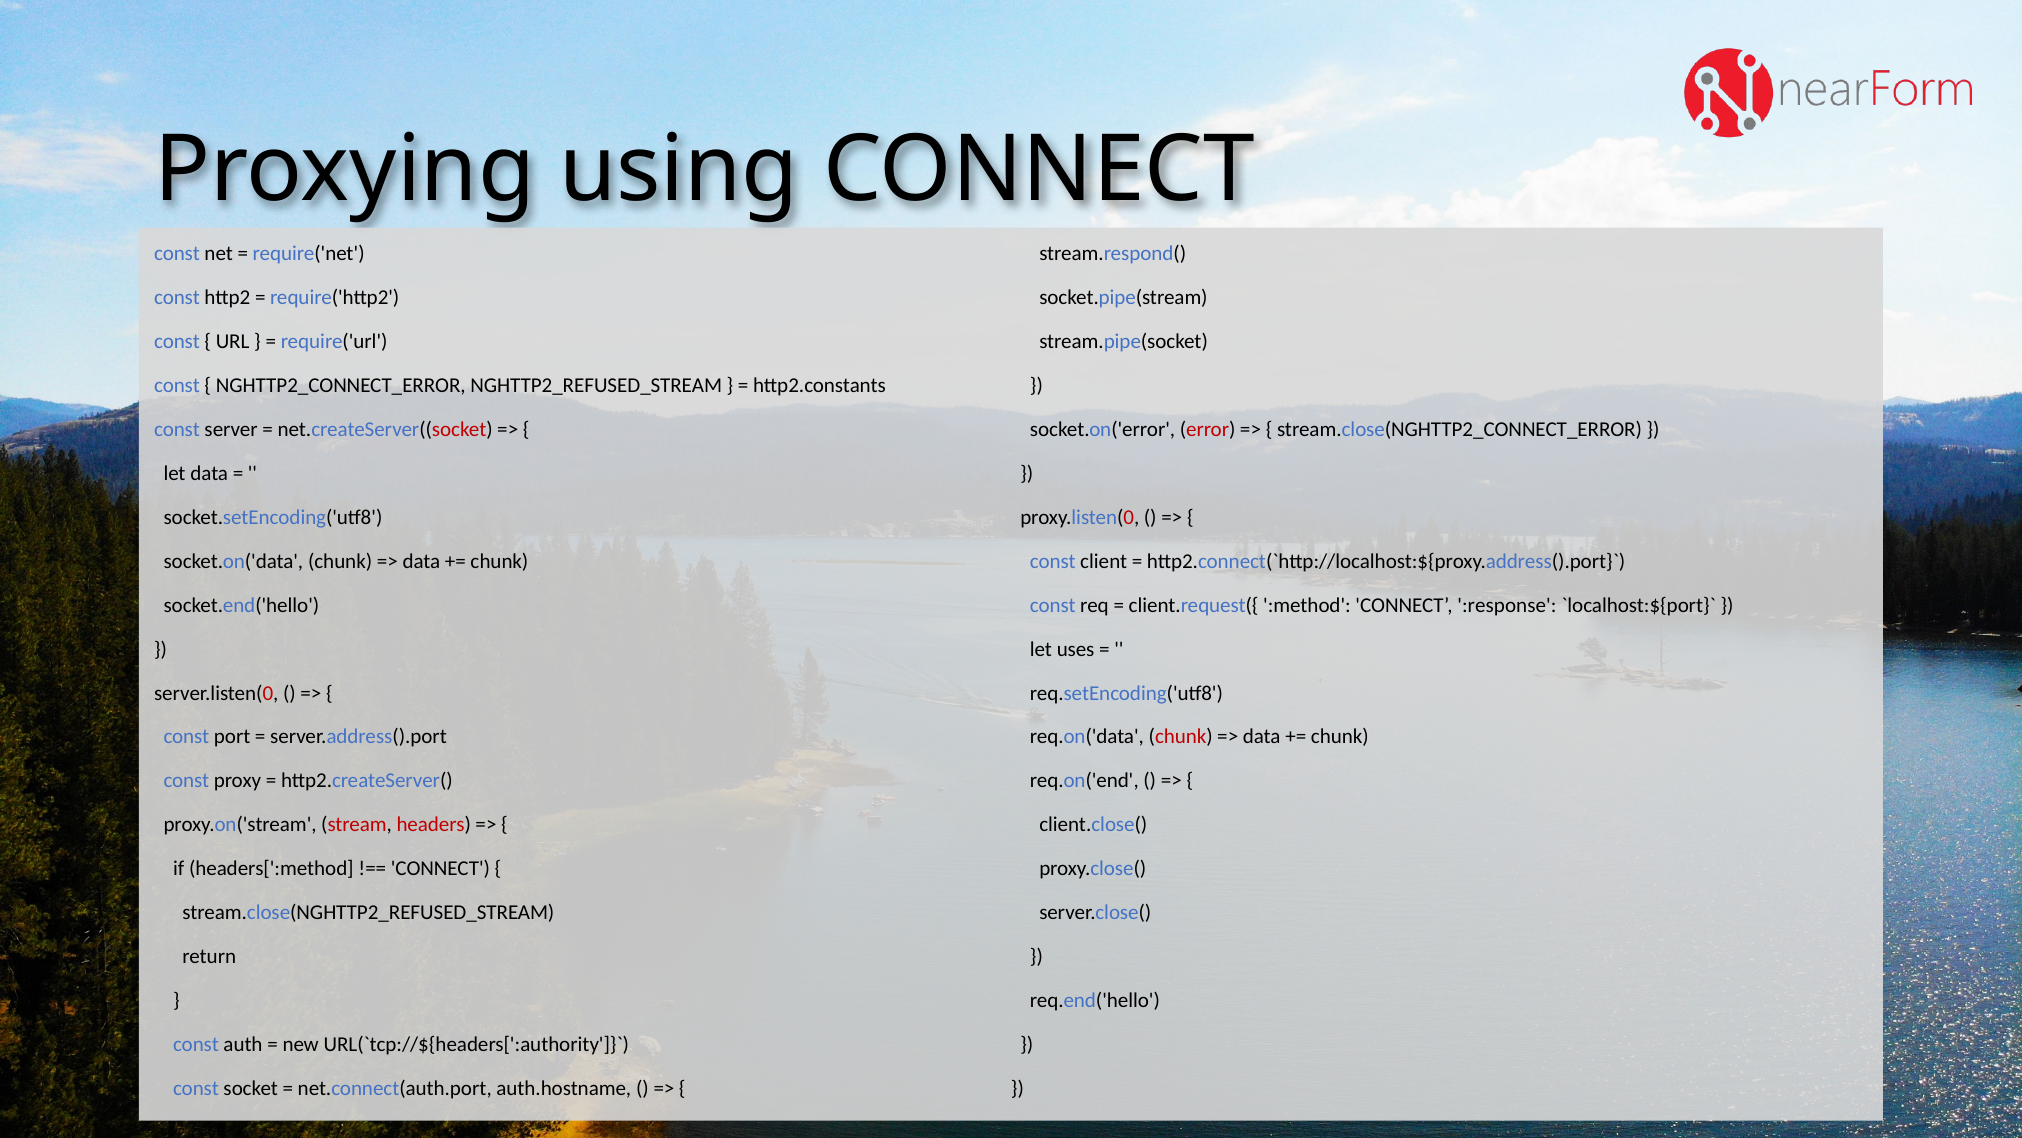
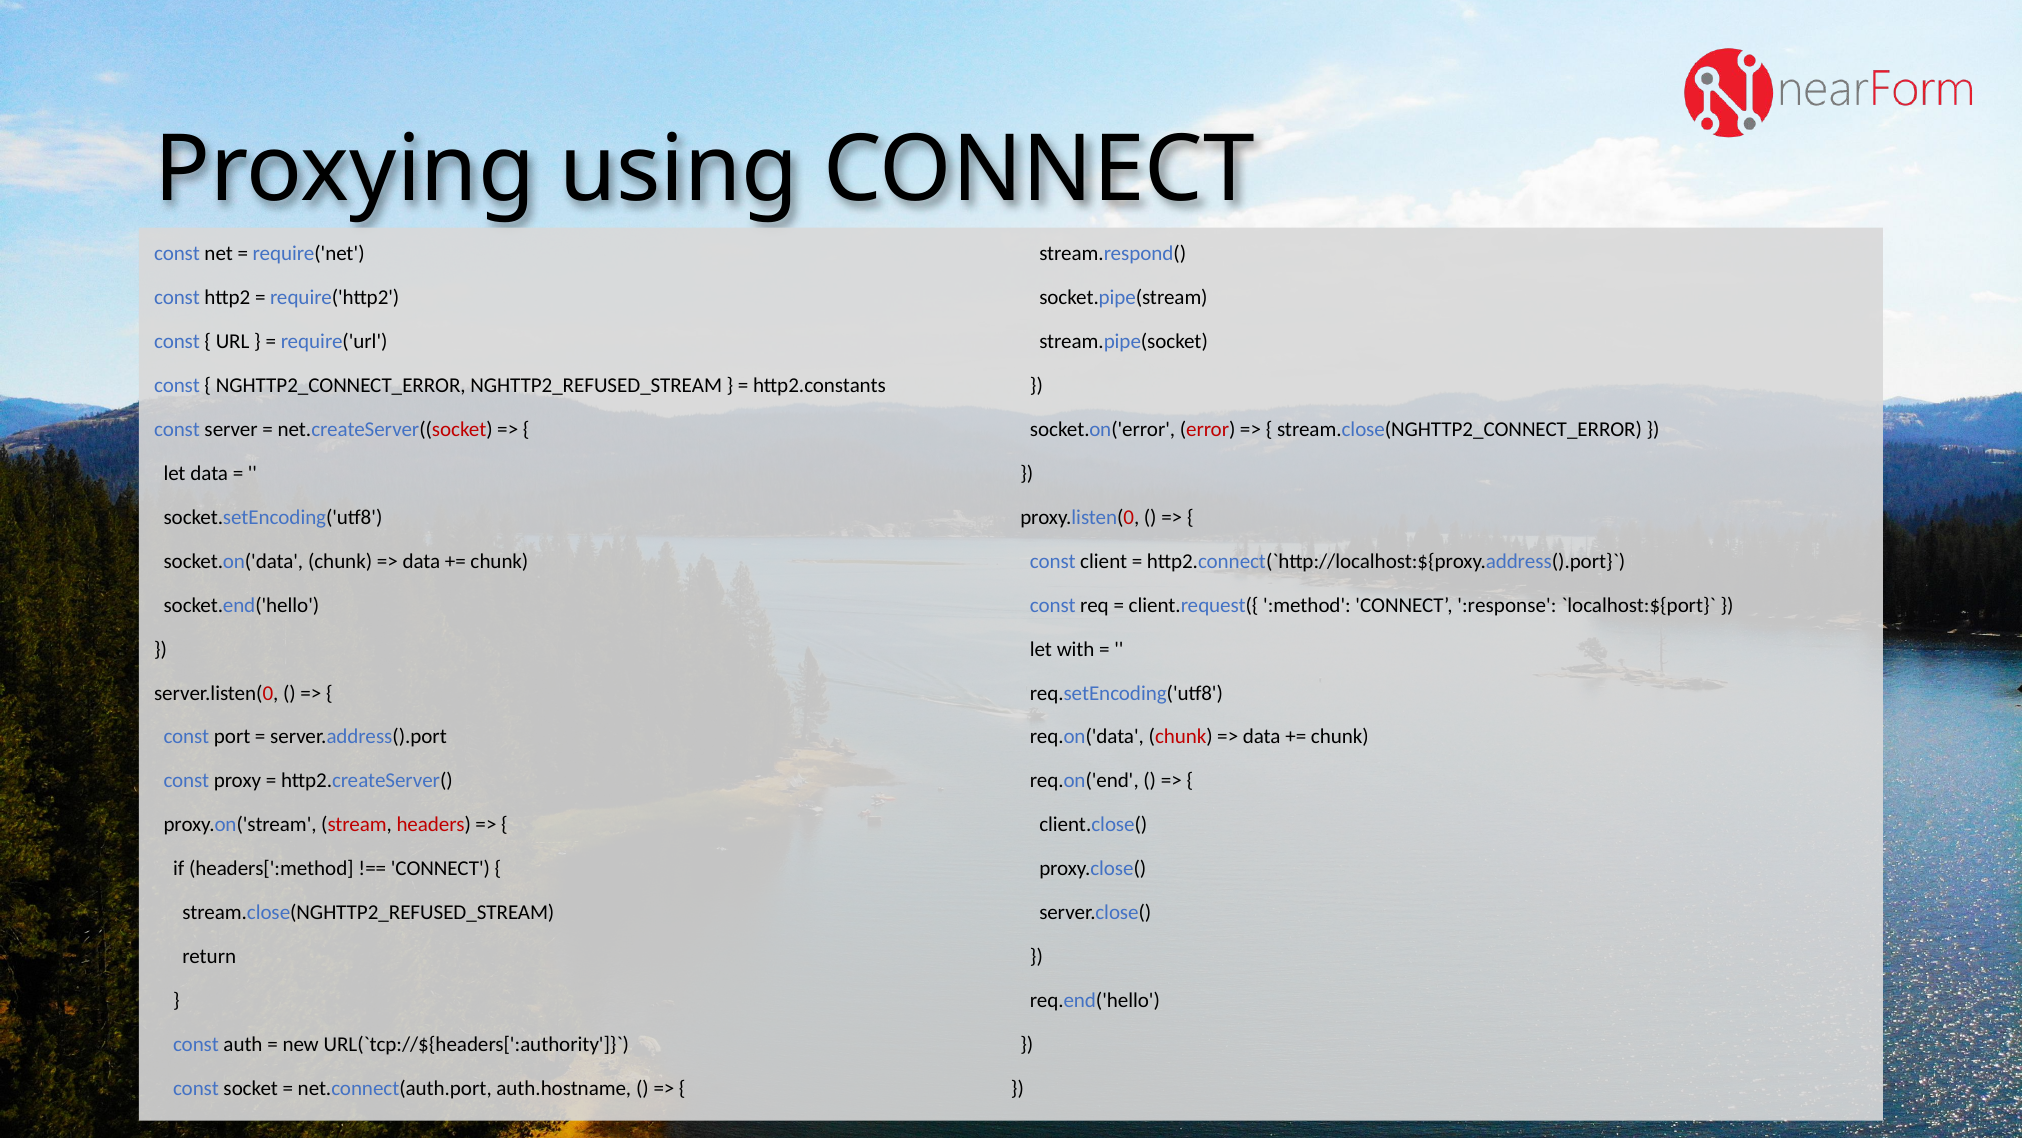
uses: uses -> with
